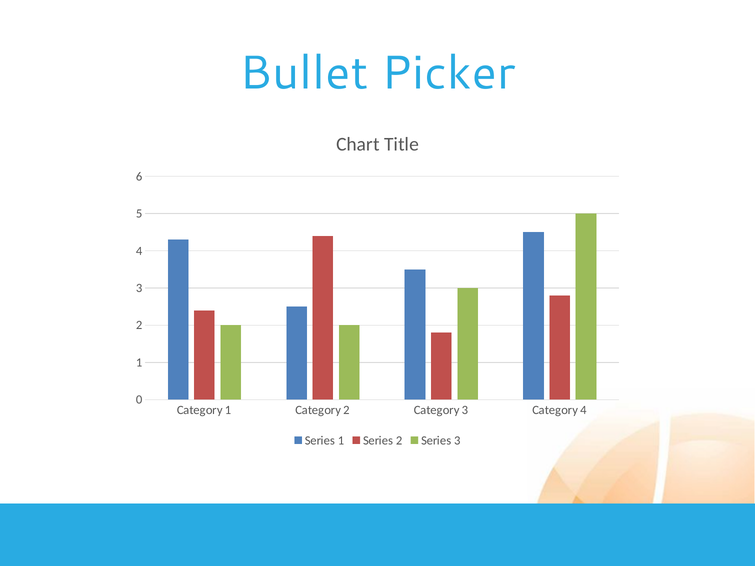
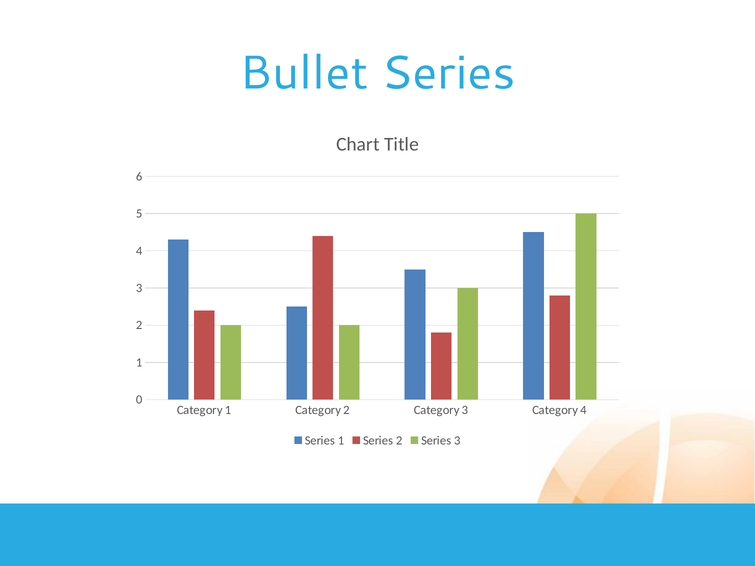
Bullet Picker: Picker -> Series
